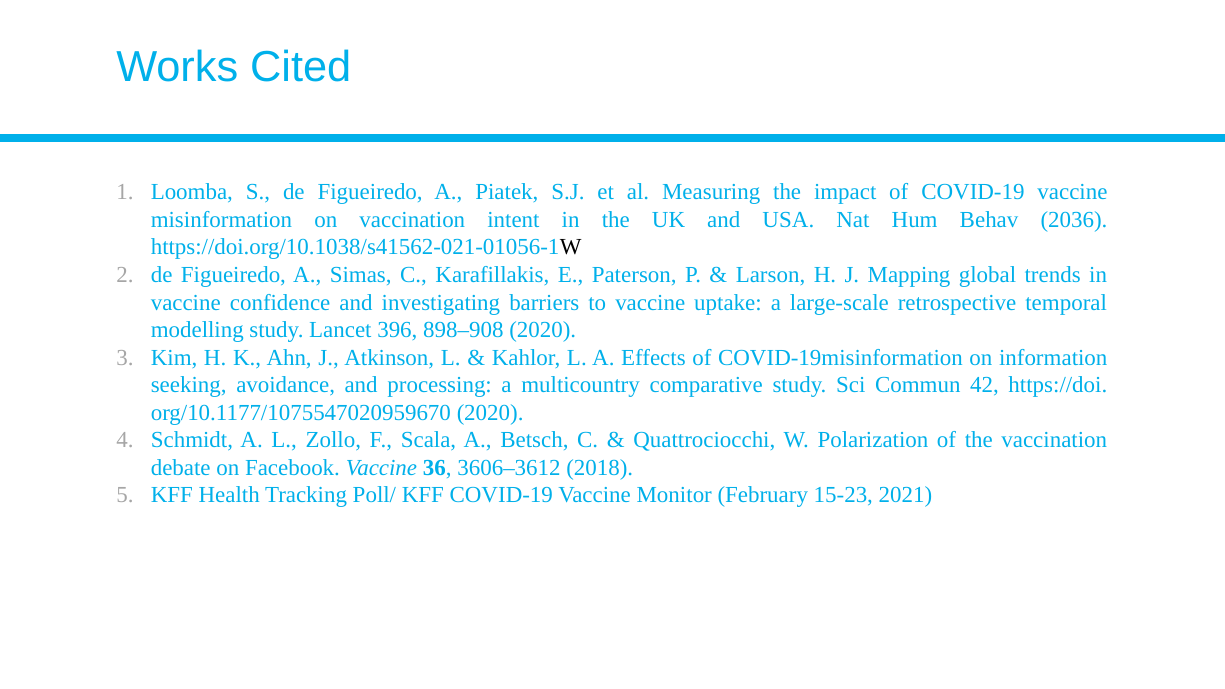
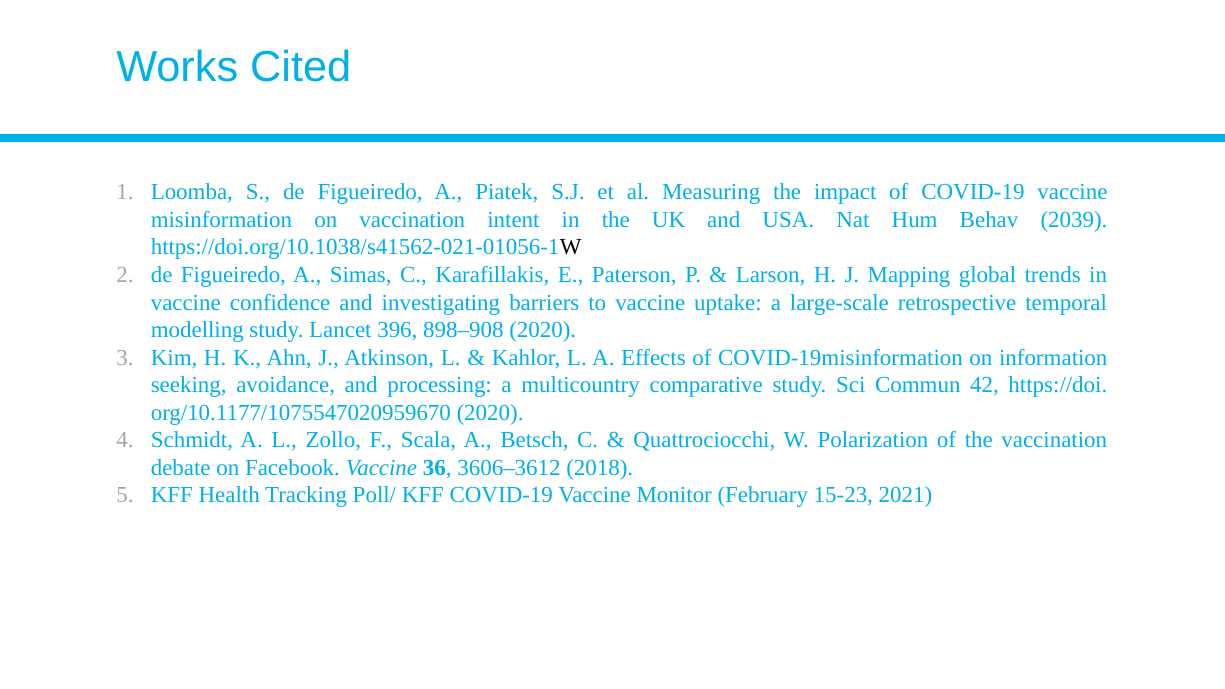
2036: 2036 -> 2039
